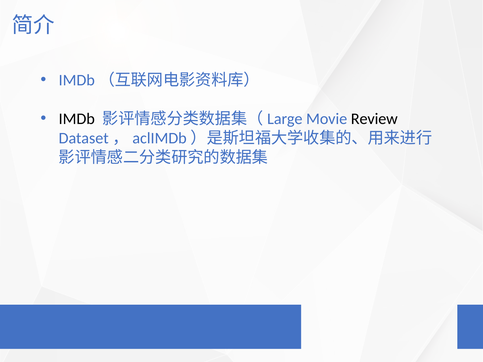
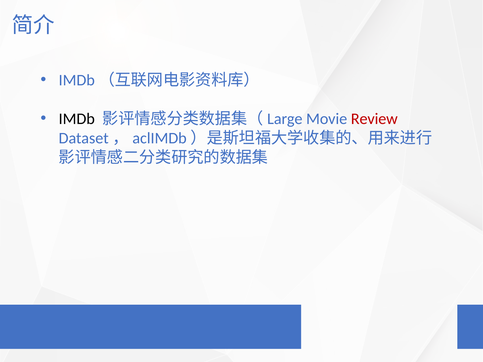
Review colour: black -> red
